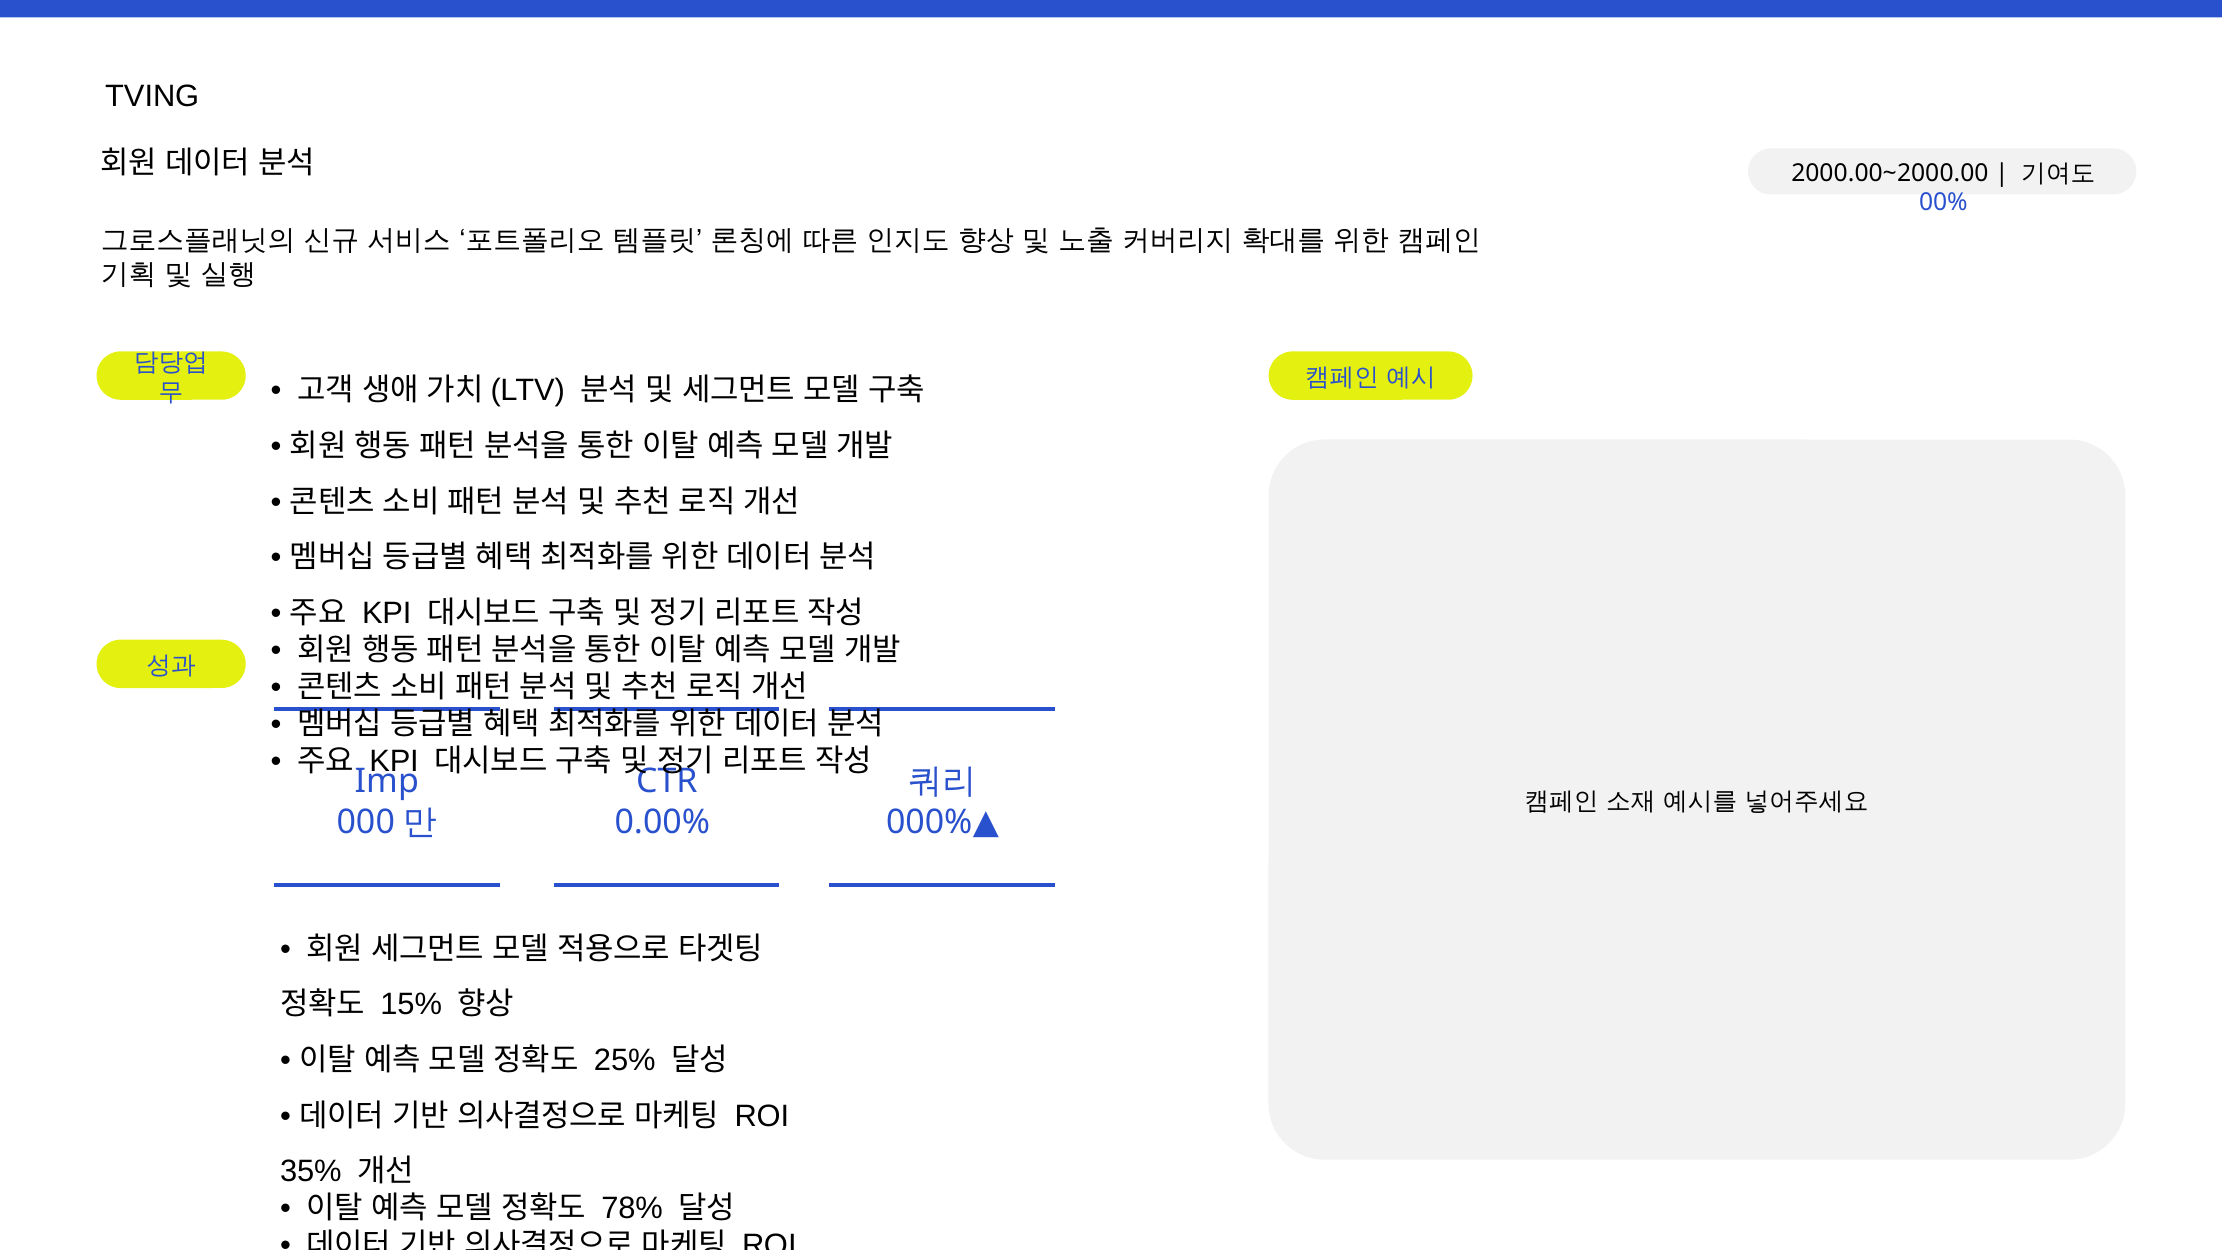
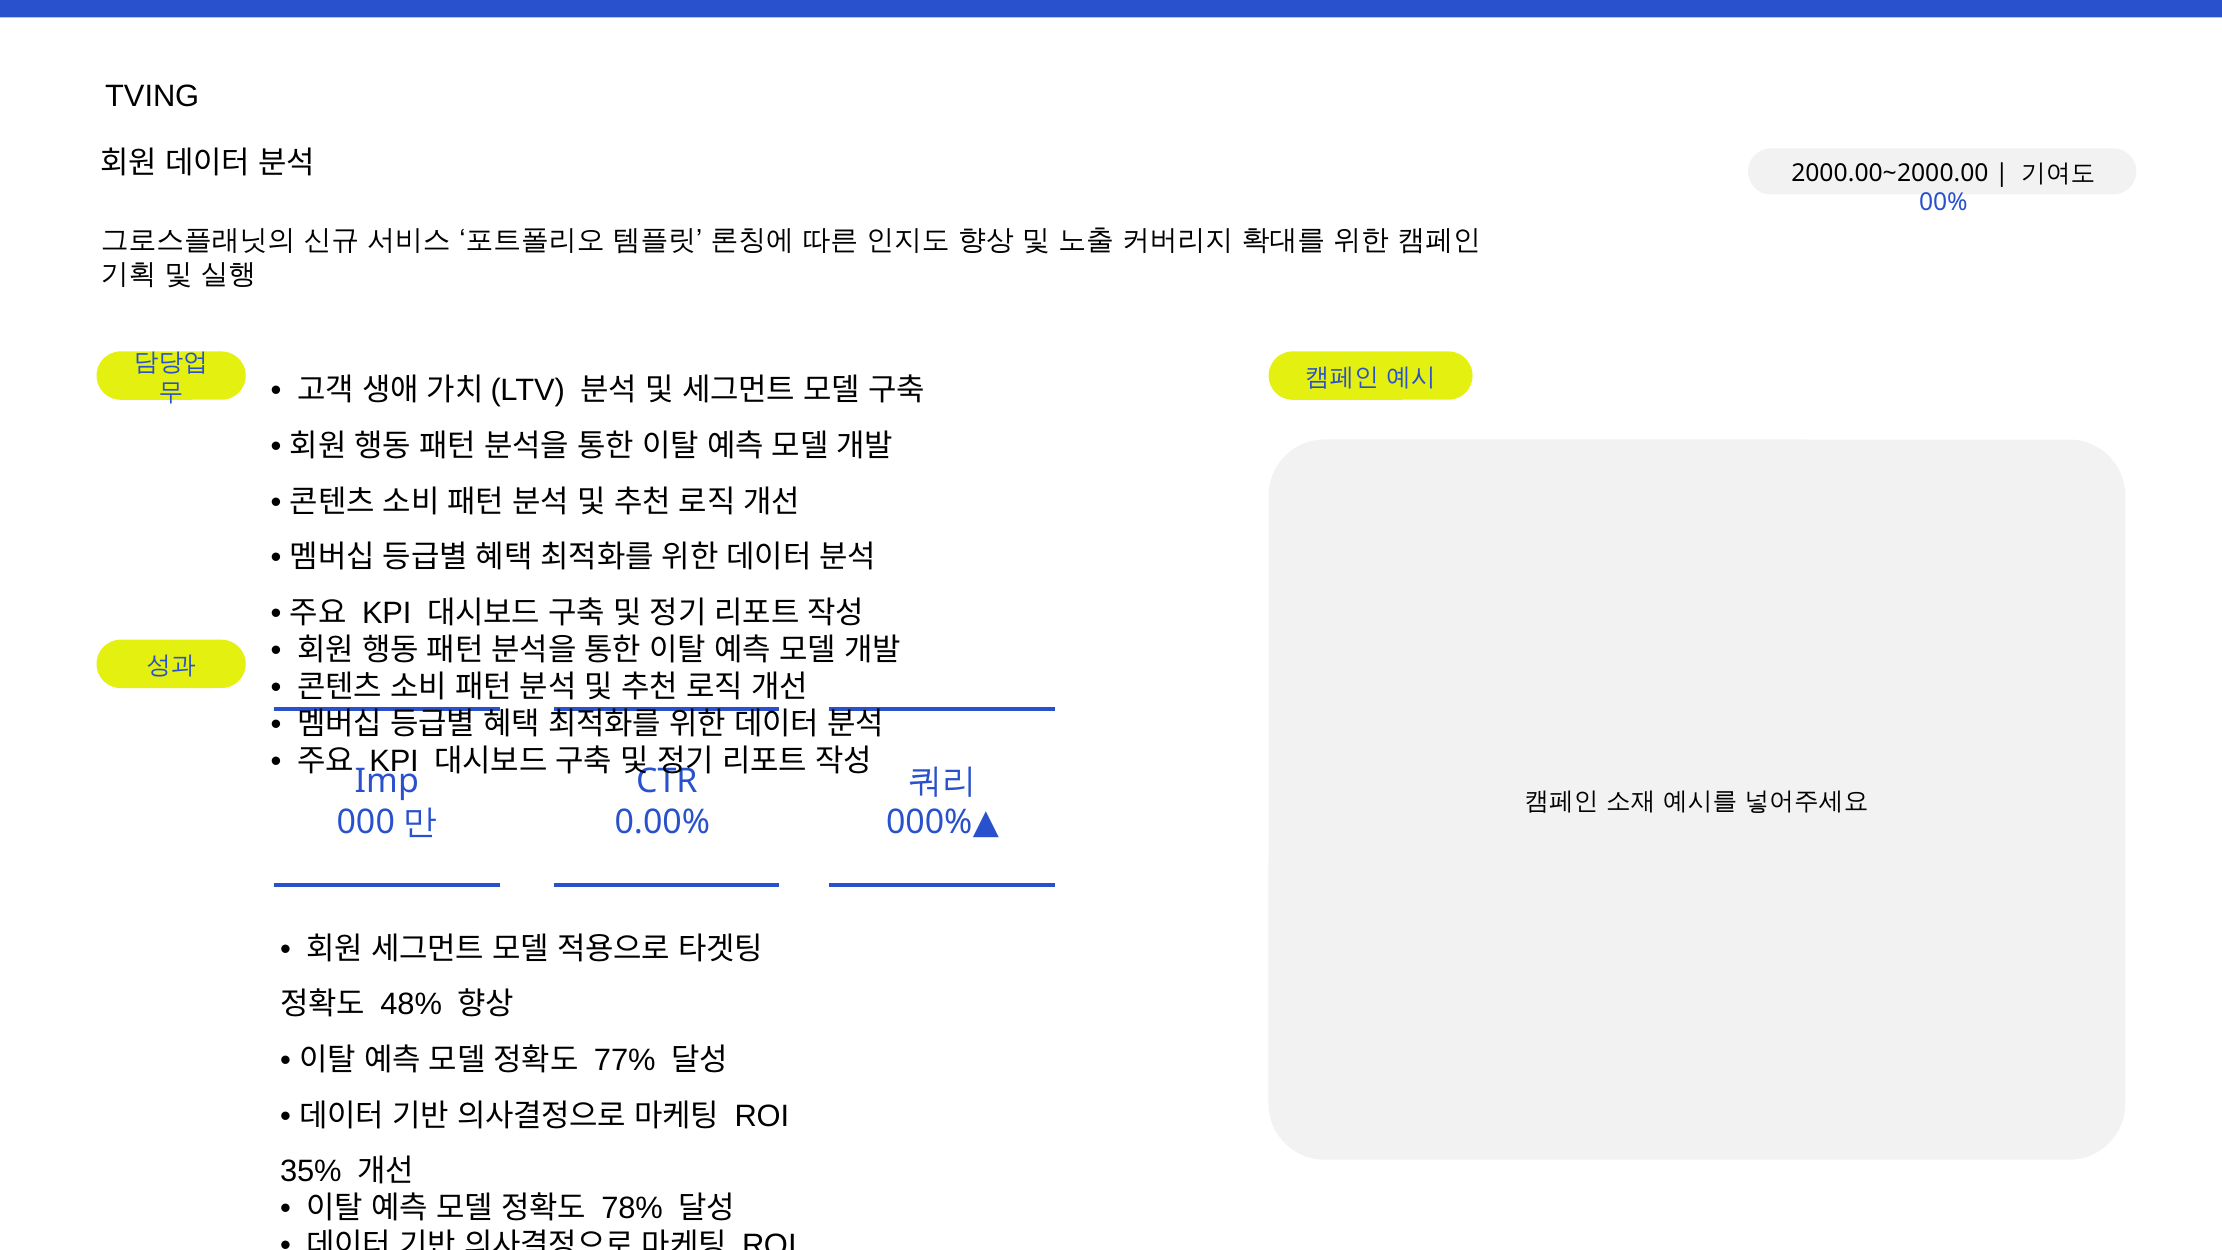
15%: 15% -> 48%
25%: 25% -> 77%
